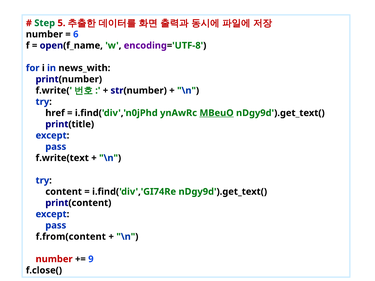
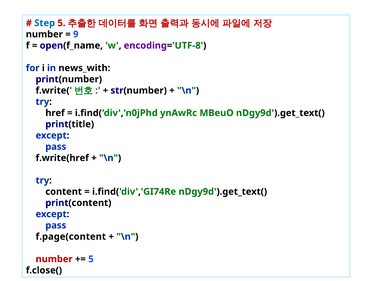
Step colour: green -> blue
6: 6 -> 9
MBeuO underline: present -> none
f.write(text: f.write(text -> f.write(href
f.from(content: f.from(content -> f.page(content
9 at (91, 259): 9 -> 5
